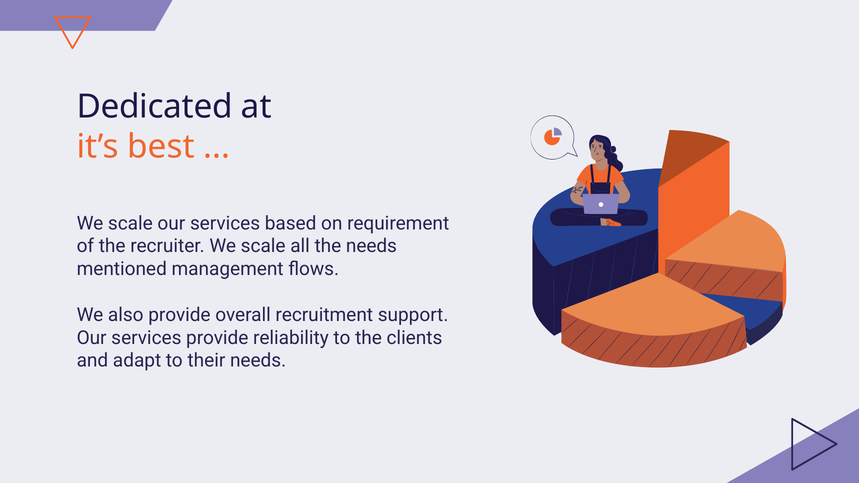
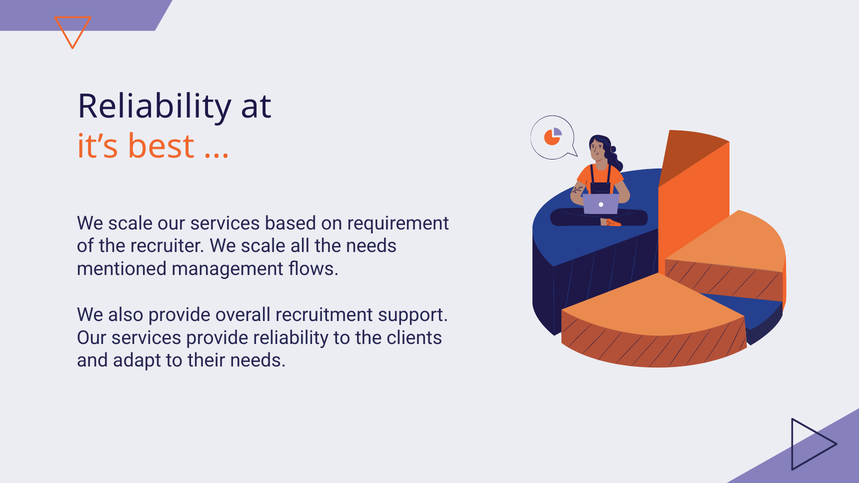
Dedicated at (155, 107): Dedicated -> Reliability
